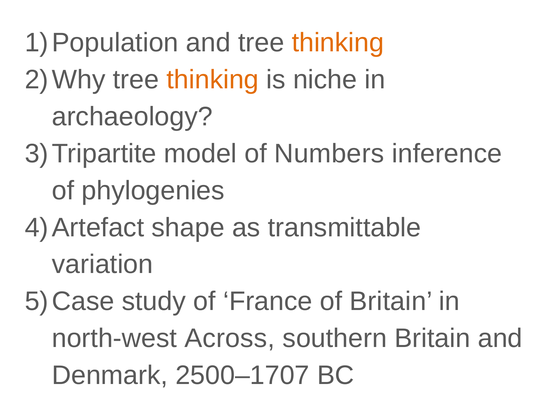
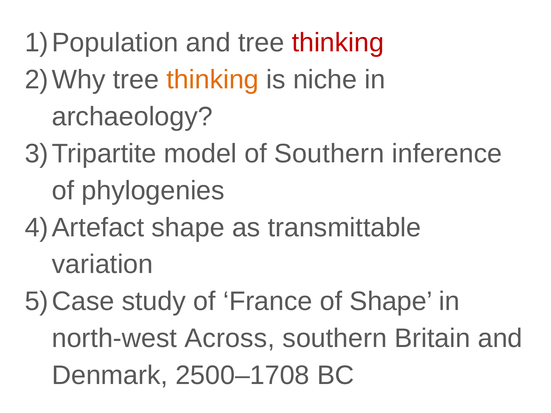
thinking at (338, 43) colour: orange -> red
of Numbers: Numbers -> Southern
of Britain: Britain -> Shape
2500–1707: 2500–1707 -> 2500–1708
